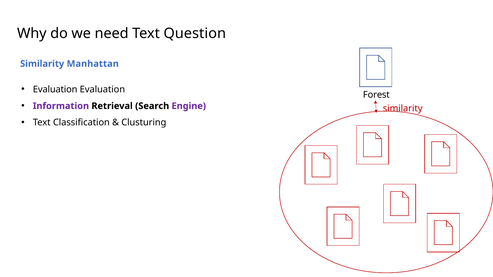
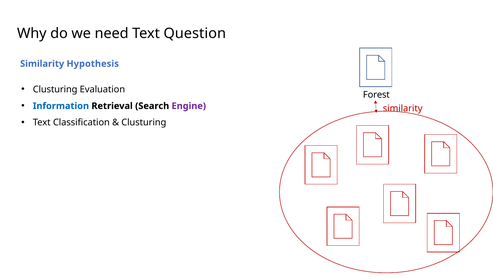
Manhattan: Manhattan -> Hypothesis
Evaluation at (55, 89): Evaluation -> Clusturing
Information colour: purple -> blue
